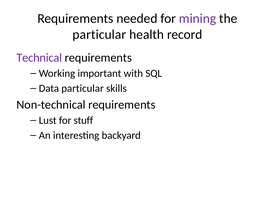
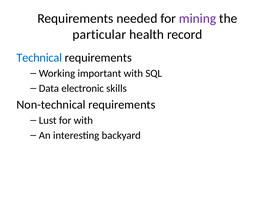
Technical colour: purple -> blue
Data particular: particular -> electronic
for stuff: stuff -> with
